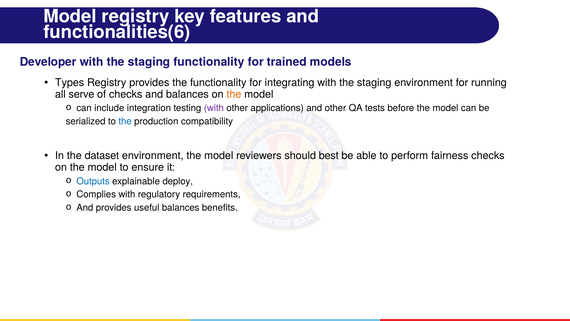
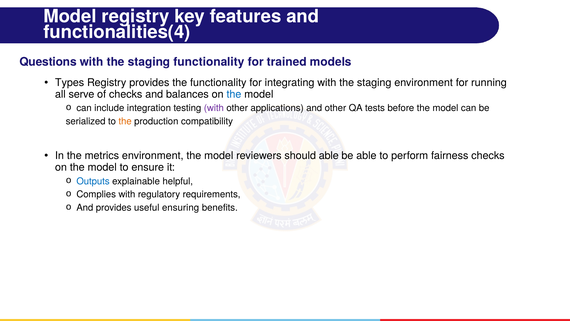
functionalities(6: functionalities(6 -> functionalities(4
Developer: Developer -> Questions
the at (234, 94) colour: orange -> blue
the at (125, 121) colour: blue -> orange
dataset: dataset -> metrics
should best: best -> able
deploy: deploy -> helpful
useful balances: balances -> ensuring
